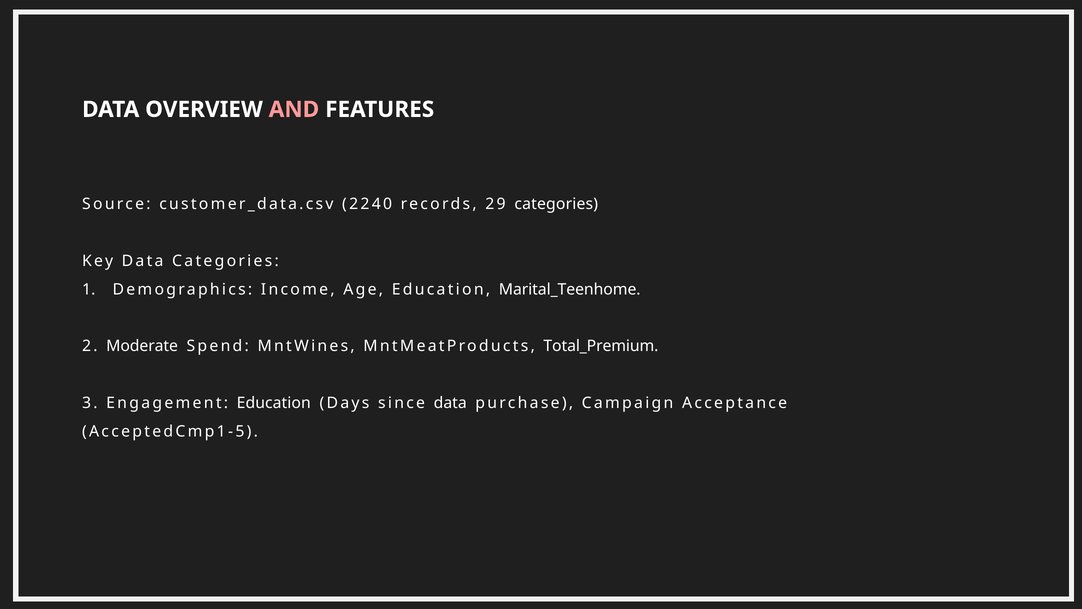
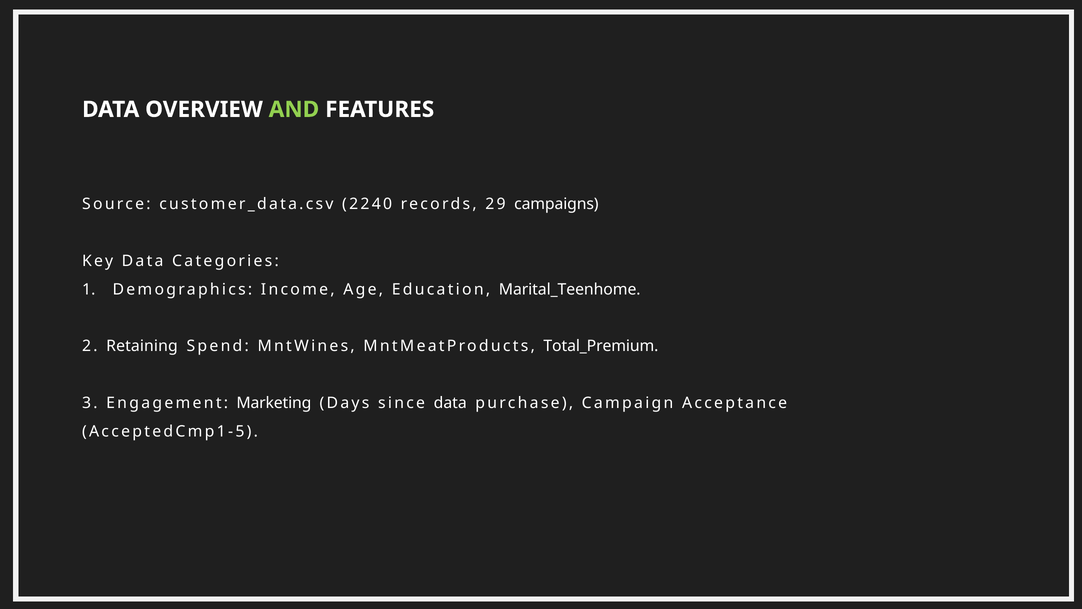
AND colour: pink -> light green
29 categories: categories -> campaigns
Moderate: Moderate -> Retaining
Engagement Education: Education -> Marketing
